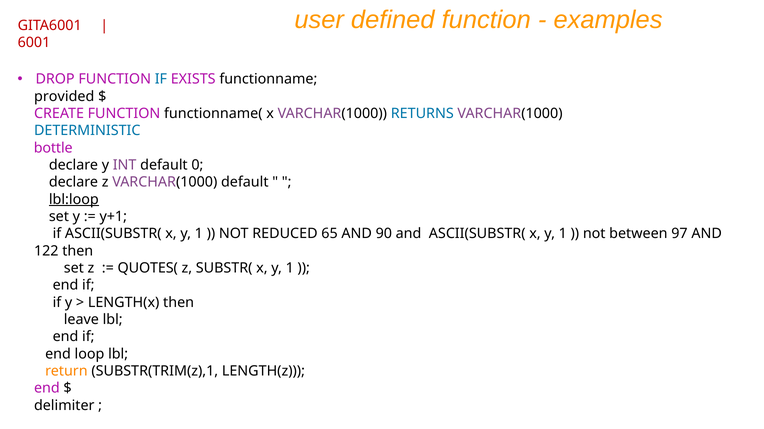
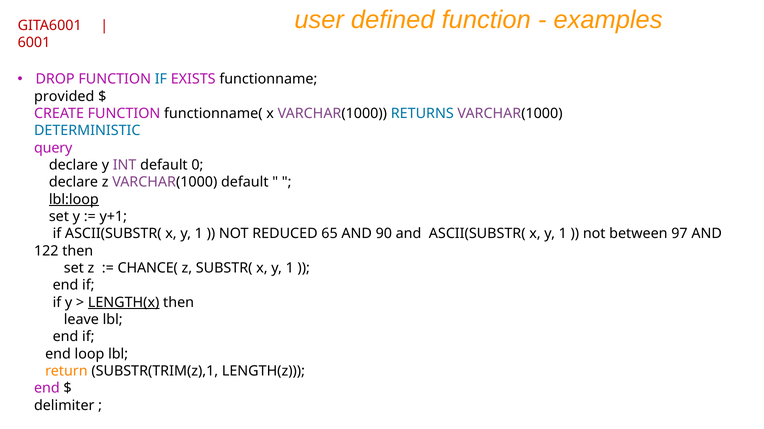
bottle: bottle -> query
QUOTES(: QUOTES( -> CHANCE(
LENGTH(x underline: none -> present
